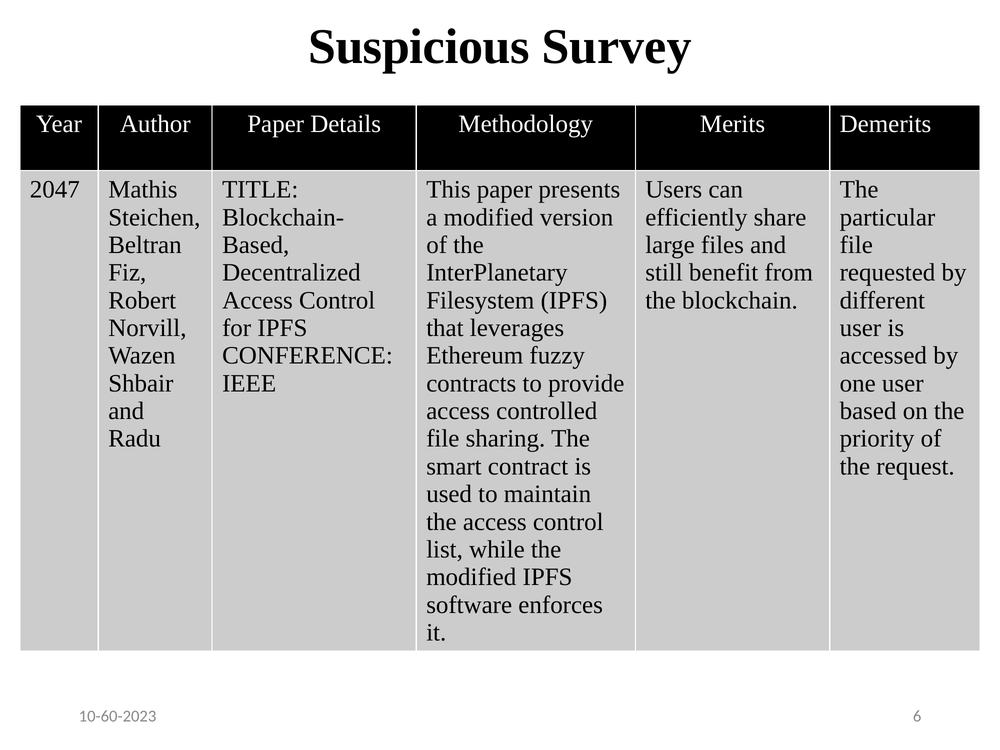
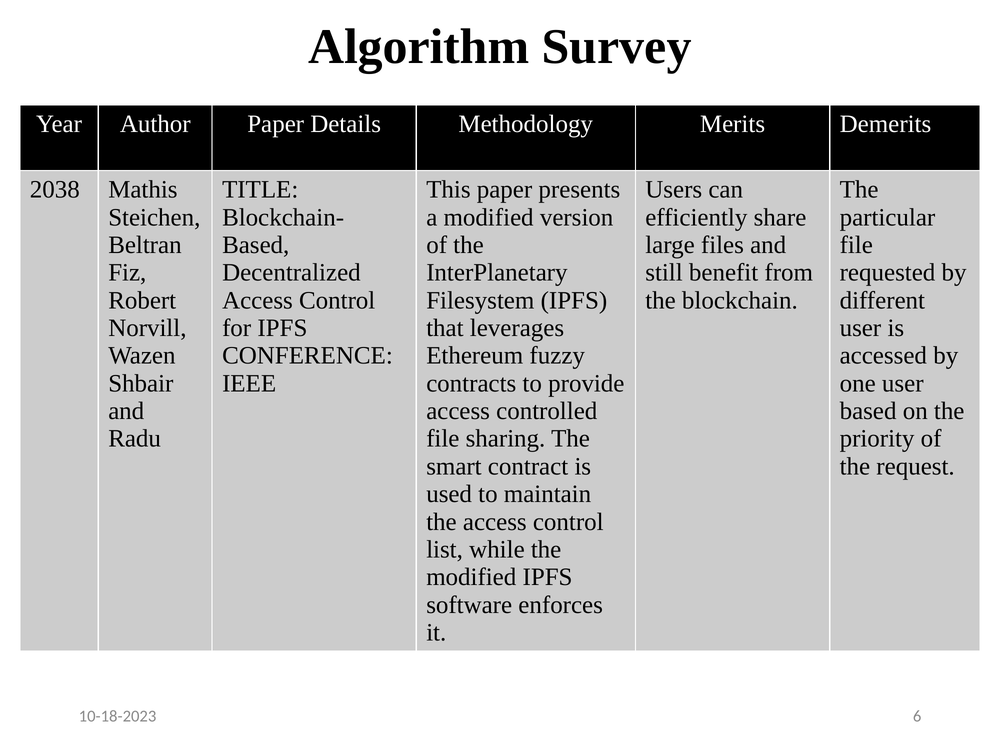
Suspicious: Suspicious -> Algorithm
2047: 2047 -> 2038
10-60-2023: 10-60-2023 -> 10-18-2023
